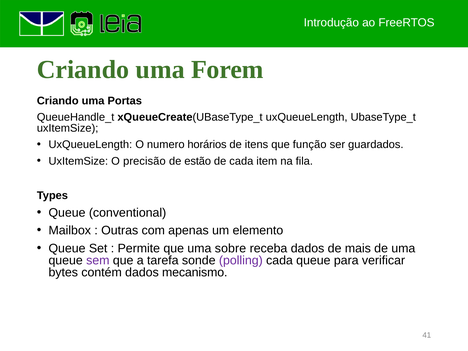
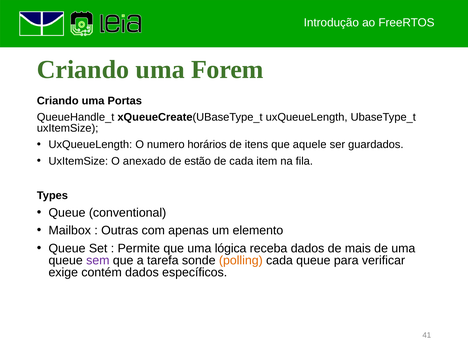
função: função -> aquele
precisão: precisão -> anexado
sobre: sobre -> lógica
polling colour: purple -> orange
bytes: bytes -> exige
mecanismo: mecanismo -> específicos
